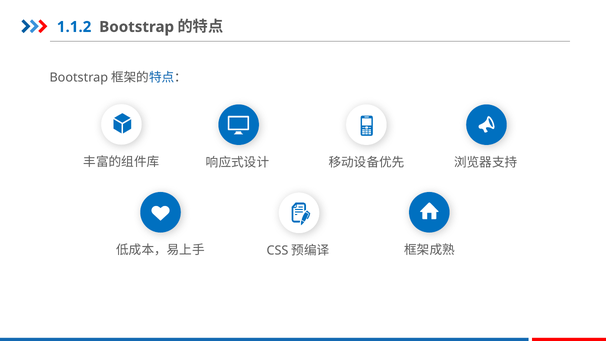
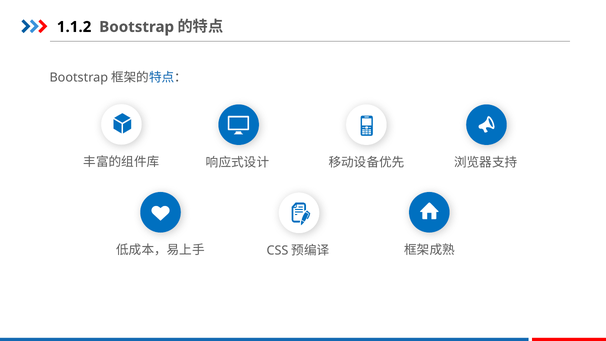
1.1.2 colour: blue -> black
